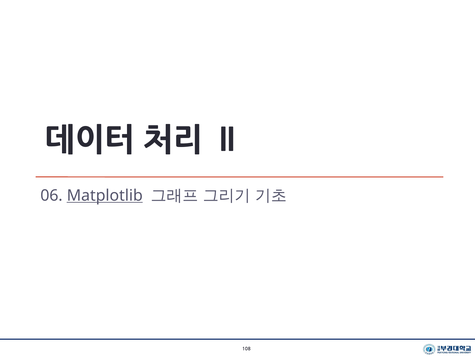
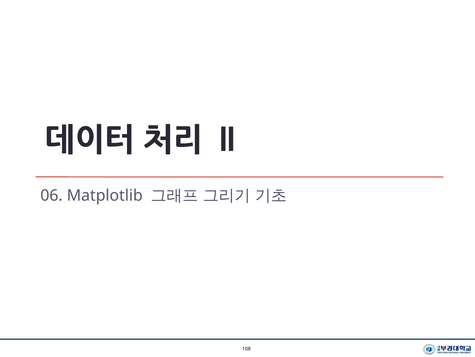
Matplotlib underline: present -> none
